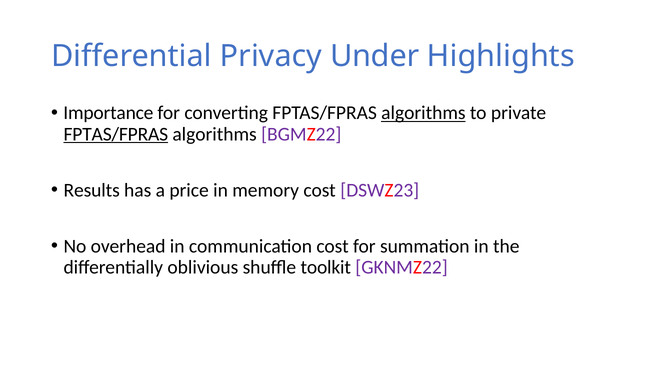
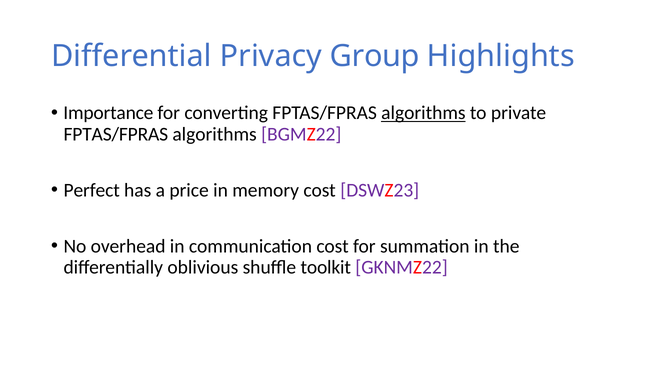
Under: Under -> Group
FPTAS/FPRAS at (116, 134) underline: present -> none
Results: Results -> Perfect
